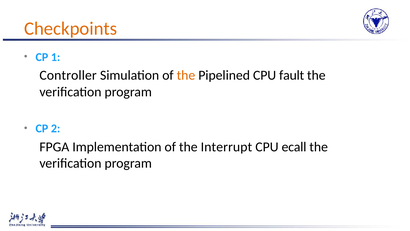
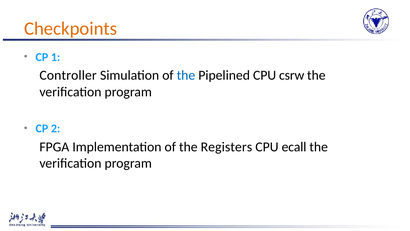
the at (186, 75) colour: orange -> blue
fault: fault -> csrw
Interrupt: Interrupt -> Registers
